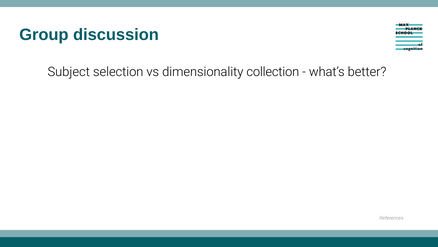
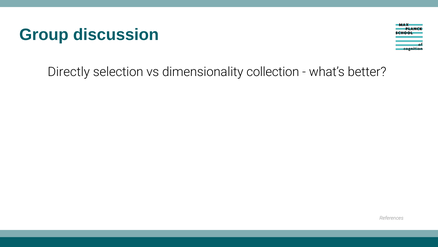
Subject: Subject -> Directly
